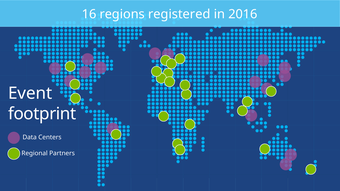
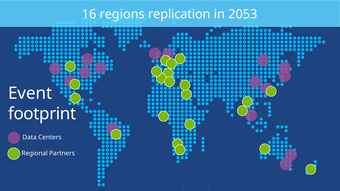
registered: registered -> replication
2016: 2016 -> 2053
